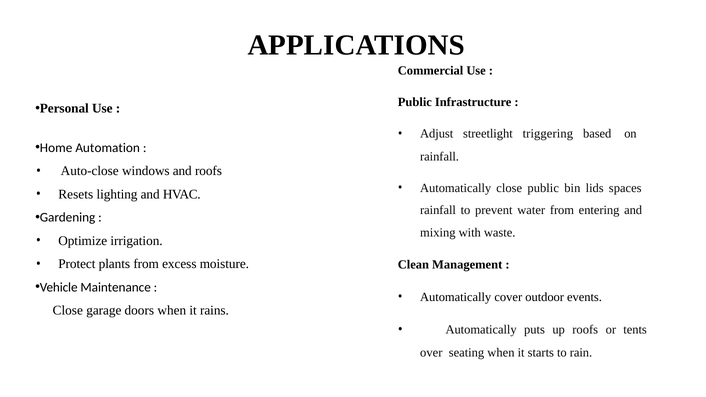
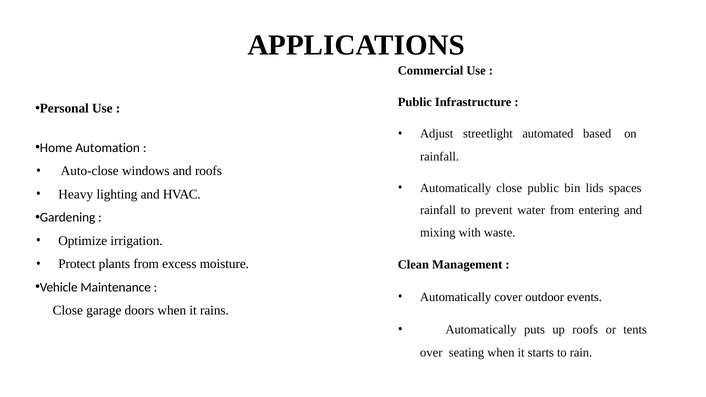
triggering: triggering -> automated
Resets: Resets -> Heavy
